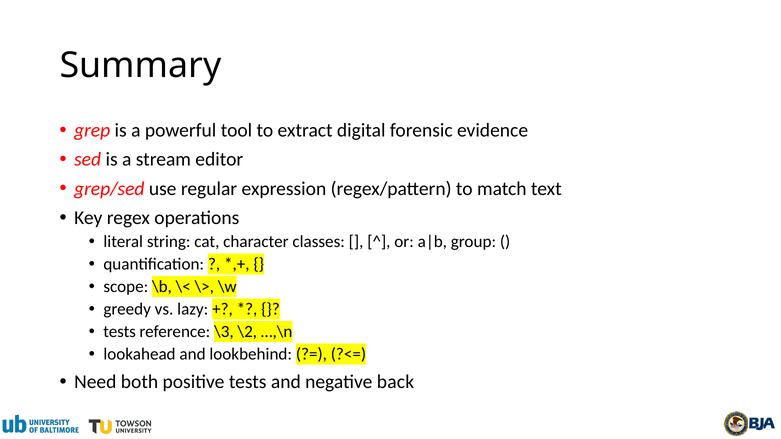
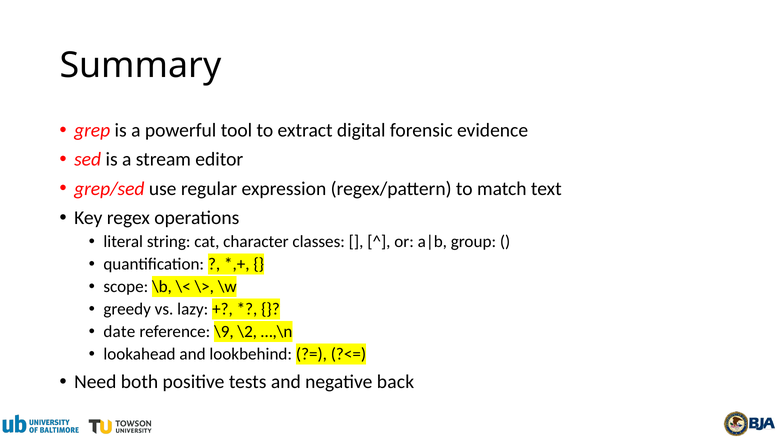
tests at (120, 332): tests -> date
\3: \3 -> \9
